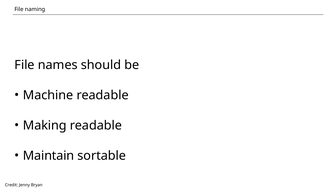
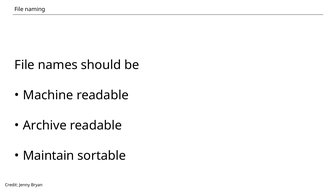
Making: Making -> Archive
